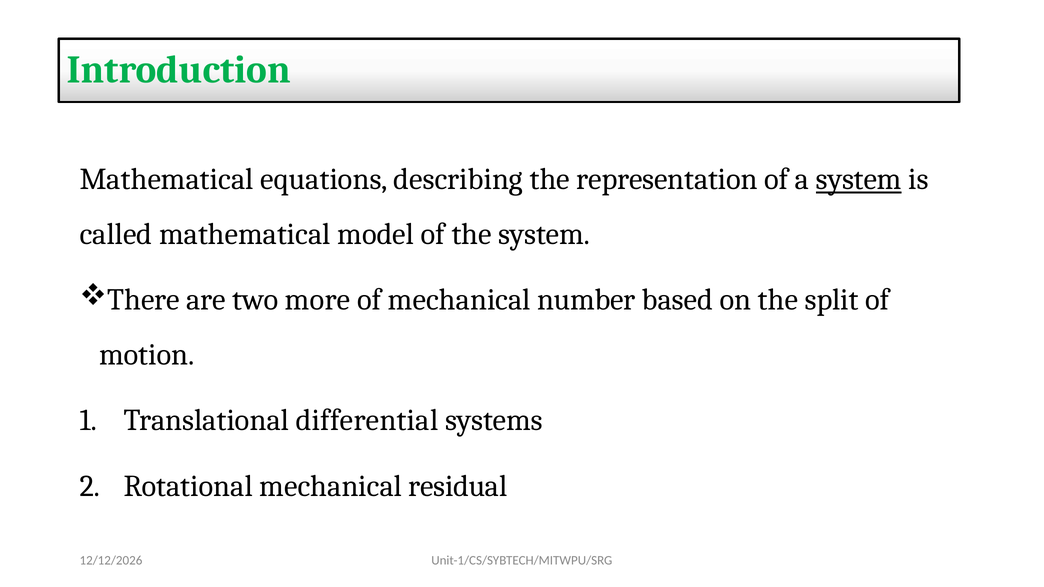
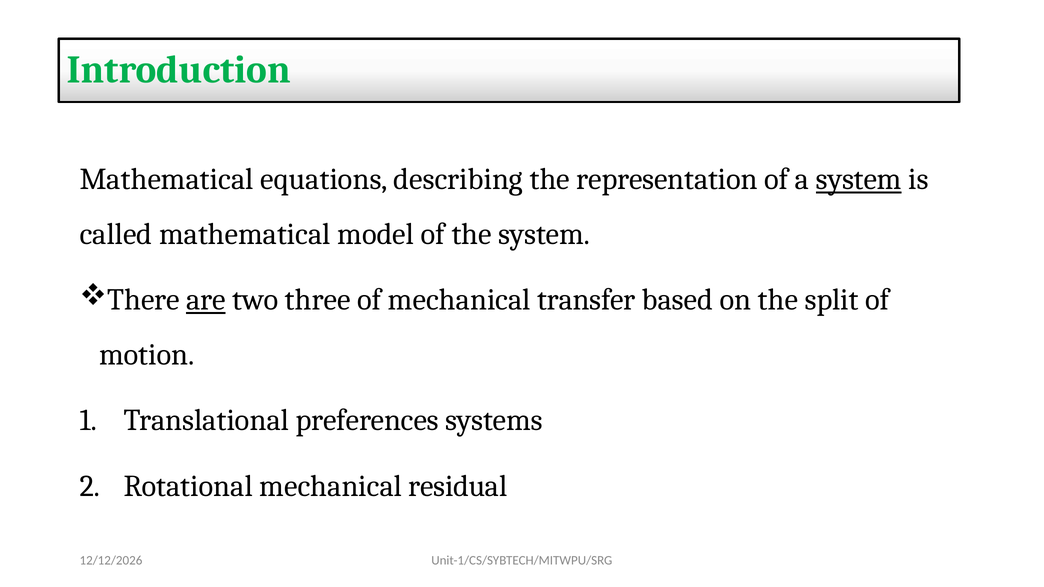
are underline: none -> present
more: more -> three
number: number -> transfer
differential: differential -> preferences
